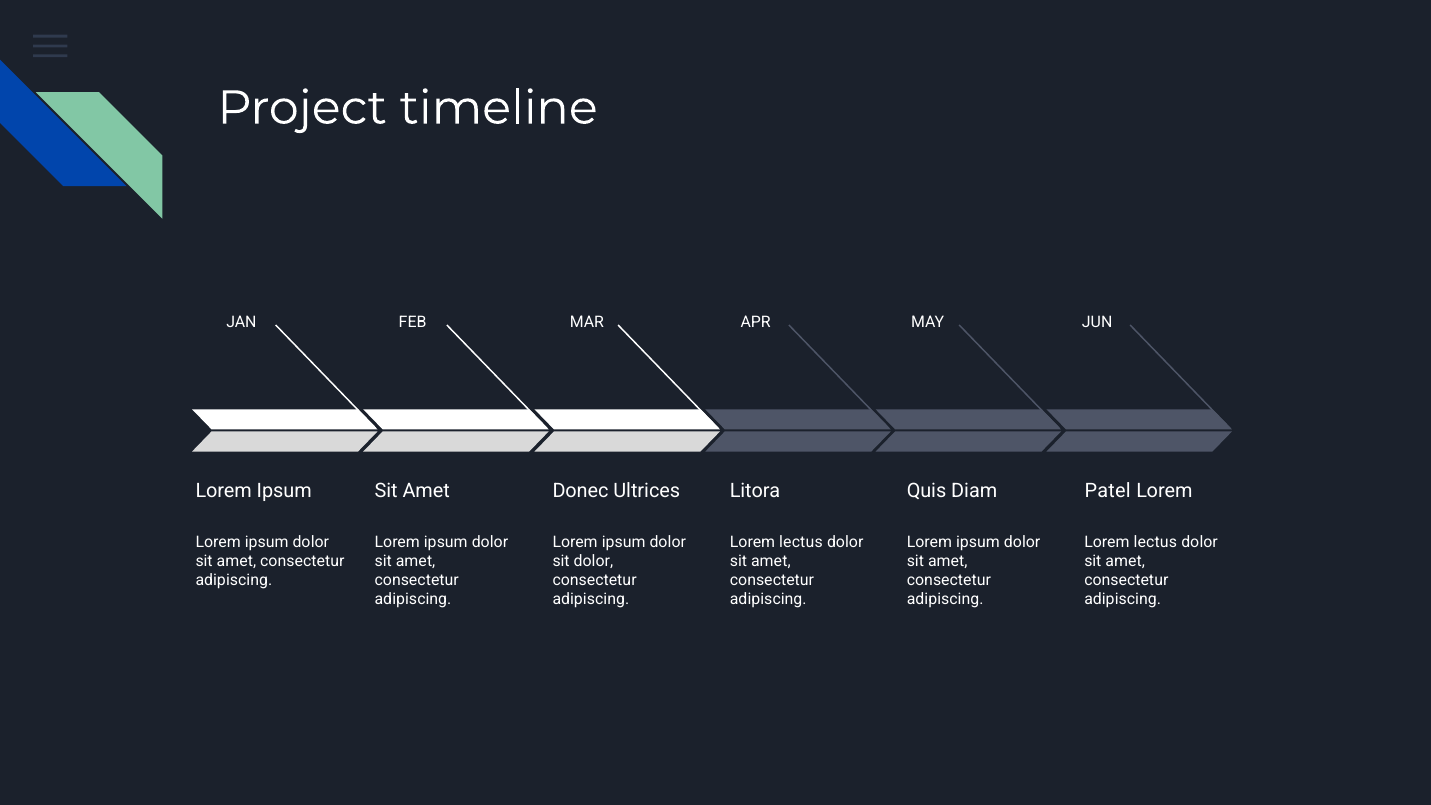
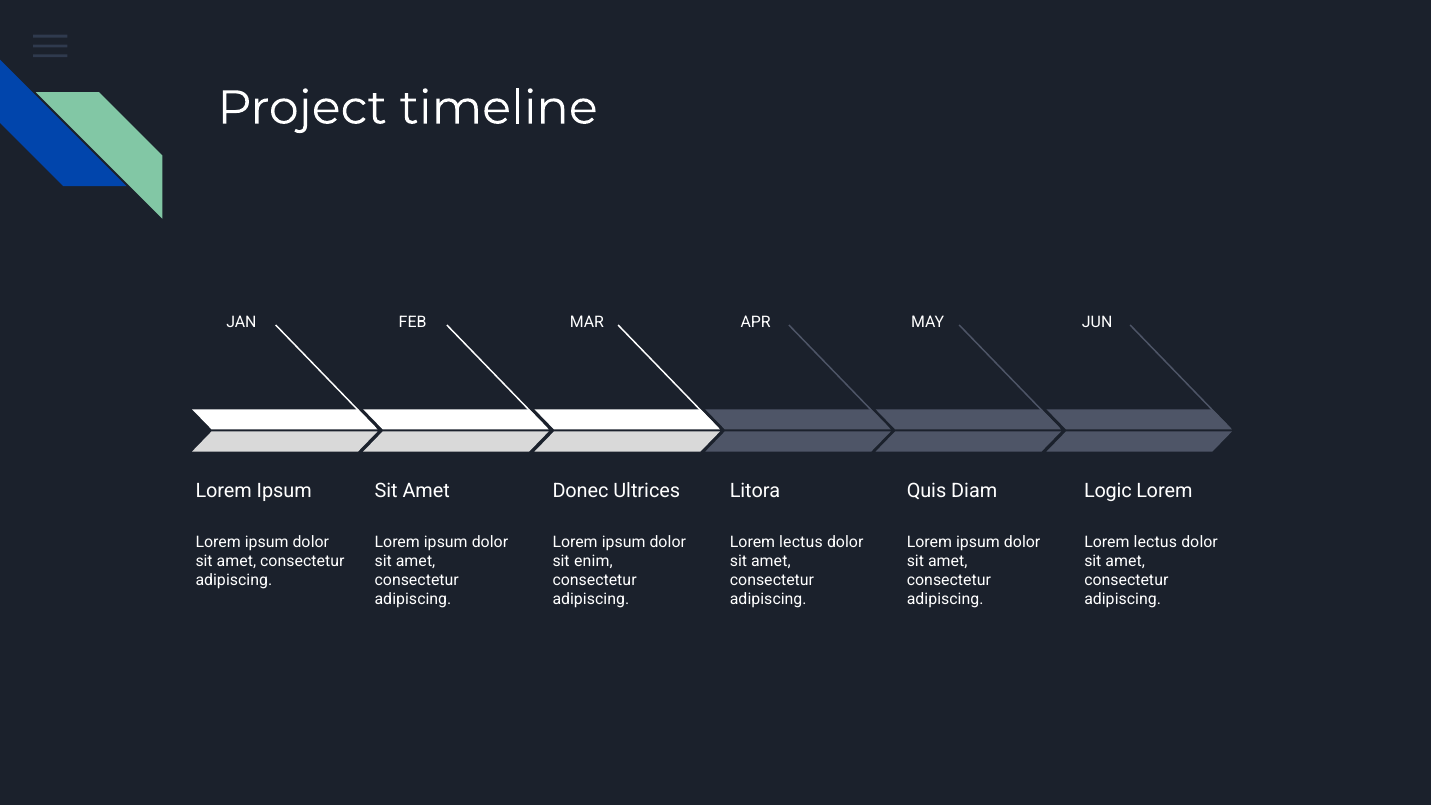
Patel: Patel -> Logic
sit dolor: dolor -> enim
